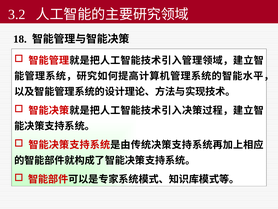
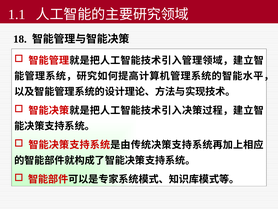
3.2: 3.2 -> 1.1
